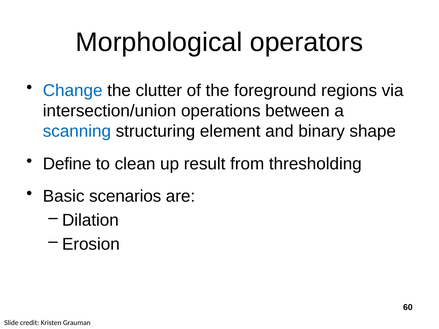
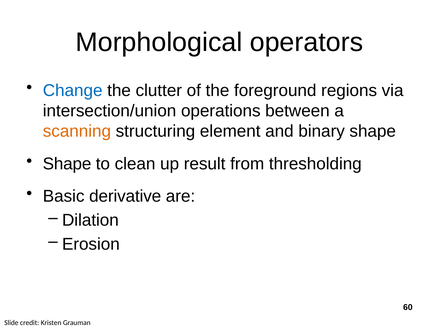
scanning colour: blue -> orange
Define at (67, 164): Define -> Shape
scenarios: scenarios -> derivative
